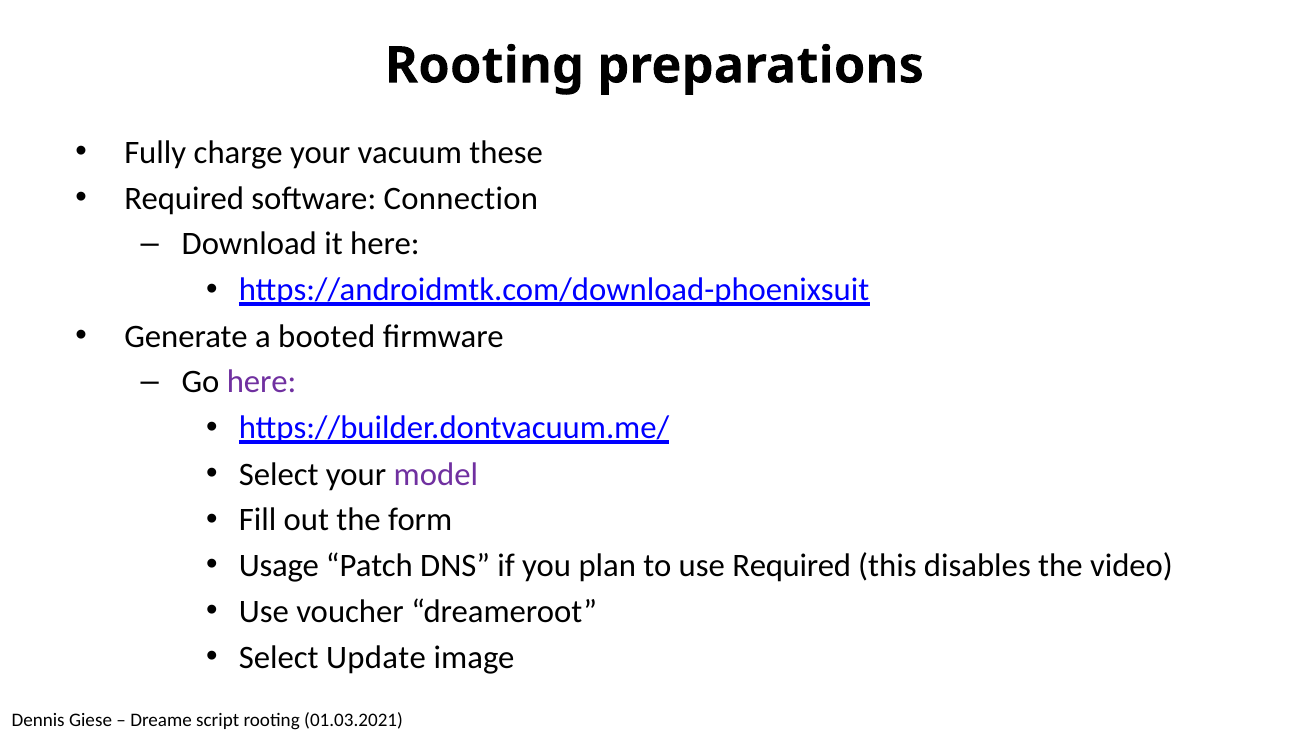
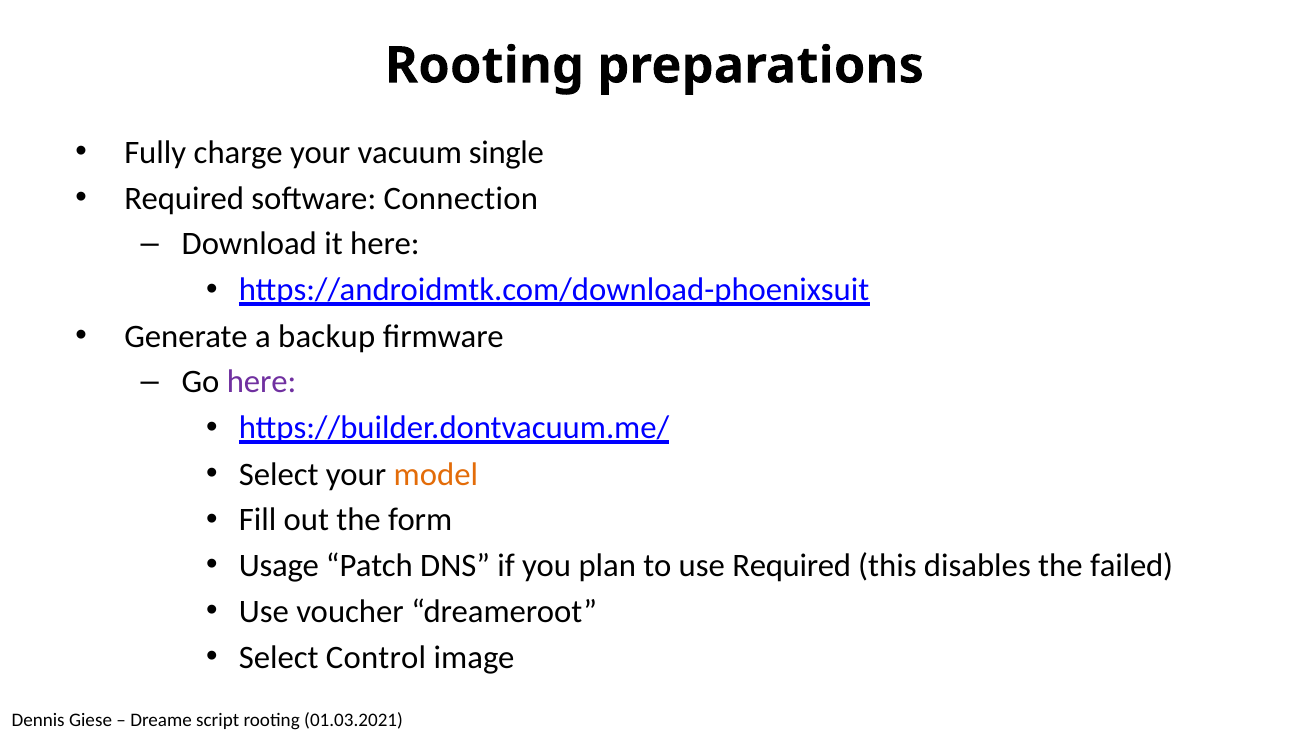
these: these -> single
booted: booted -> backup
model colour: purple -> orange
video: video -> failed
Update: Update -> Control
